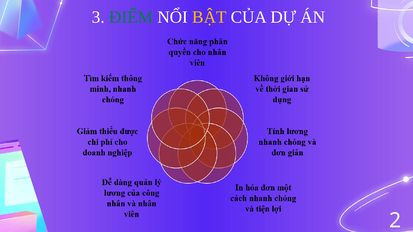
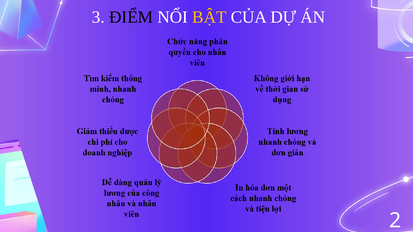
ĐIỂM colour: green -> black
